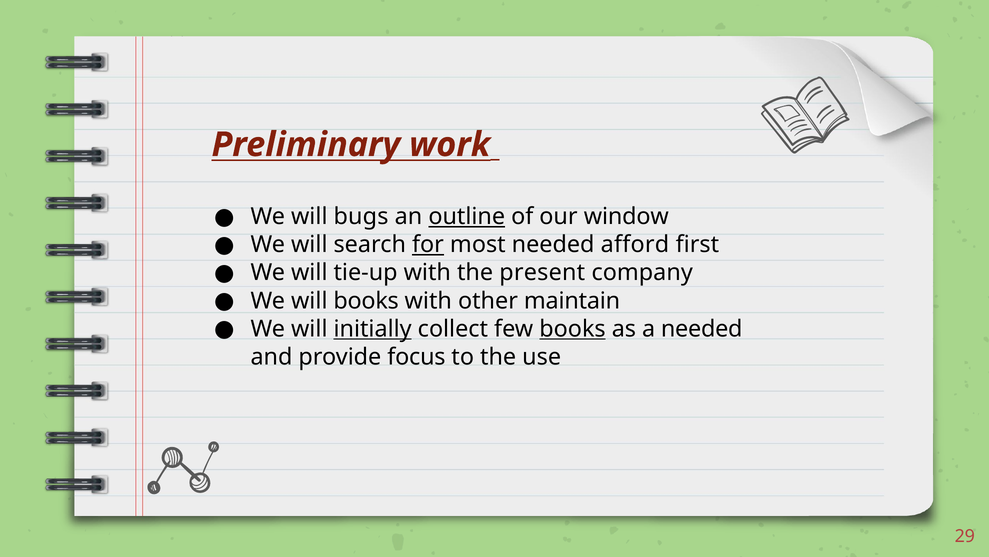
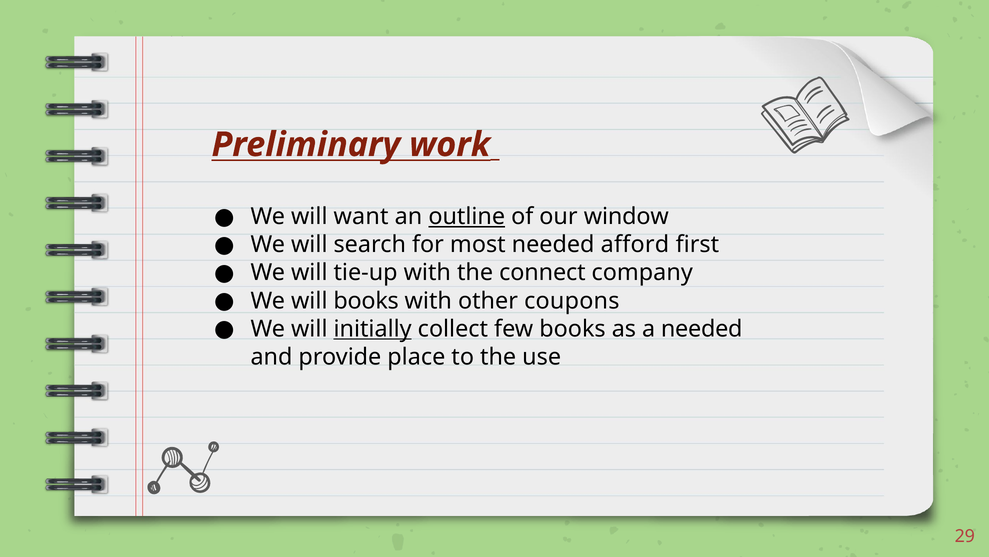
bugs: bugs -> want
for underline: present -> none
present: present -> connect
maintain: maintain -> coupons
books at (573, 329) underline: present -> none
focus: focus -> place
